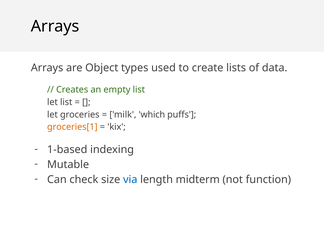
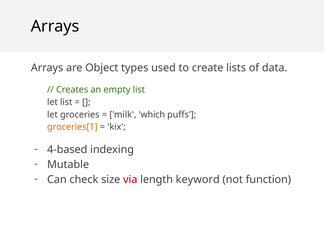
1-based: 1-based -> 4-based
via colour: blue -> red
midterm: midterm -> keyword
